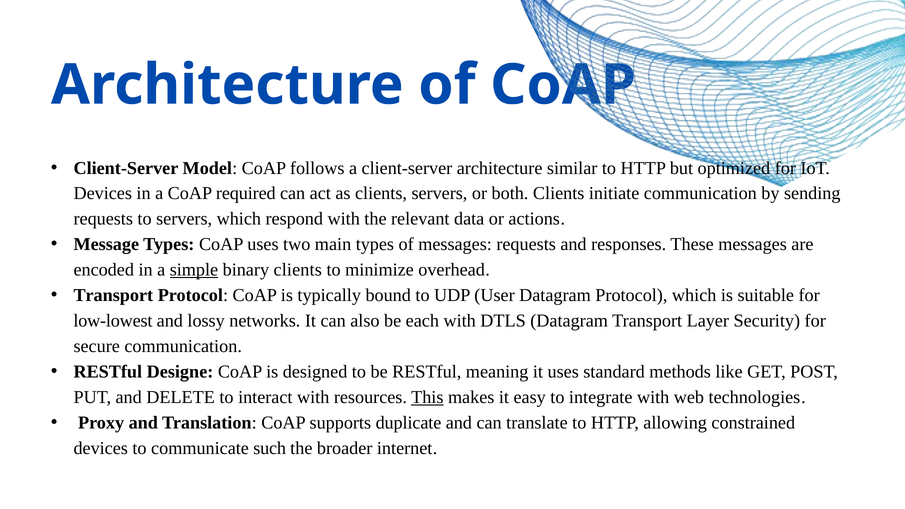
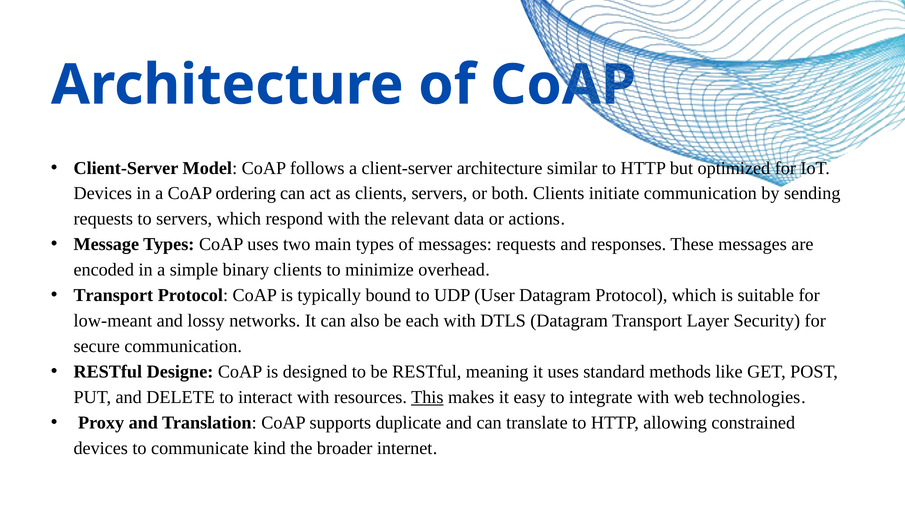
required: required -> ordering
simple underline: present -> none
low-lowest: low-lowest -> low-meant
such: such -> kind
